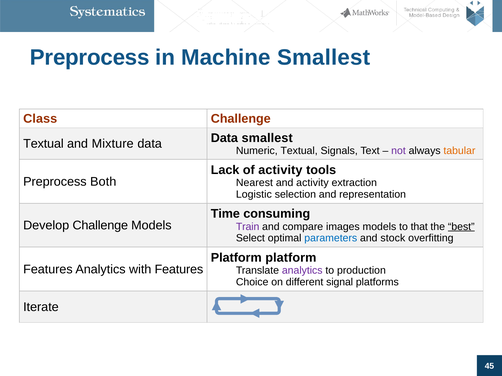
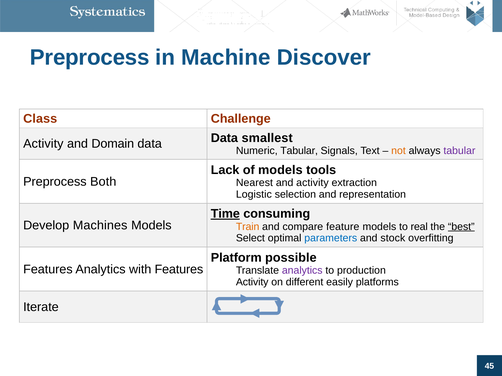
Machine Smallest: Smallest -> Discover
Textual at (43, 144): Textual -> Activity
Mixture: Mixture -> Domain
Numeric Textual: Textual -> Tabular
not colour: purple -> orange
tabular at (459, 151) colour: orange -> purple
of activity: activity -> models
Time underline: none -> present
Develop Challenge: Challenge -> Machines
Train colour: purple -> orange
images: images -> feature
that: that -> real
Platform platform: platform -> possible
Choice at (252, 282): Choice -> Activity
signal: signal -> easily
